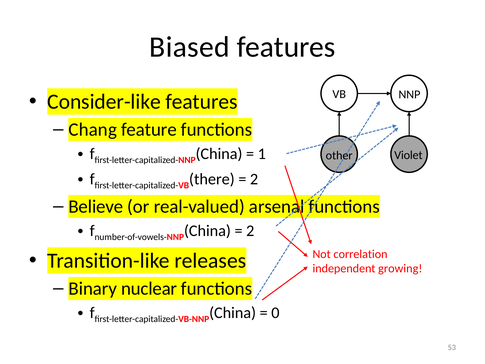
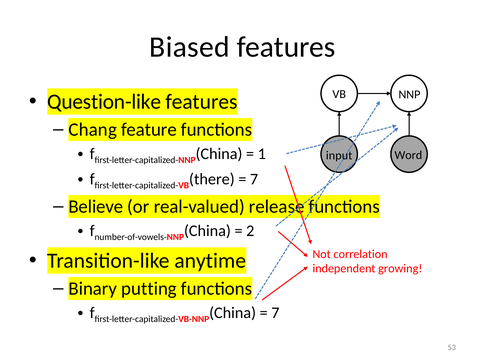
Consider-like: Consider-like -> Question-like
Violet: Violet -> Word
other: other -> input
2 at (254, 179): 2 -> 7
arsenal: arsenal -> release
releases: releases -> anytime
nuclear: nuclear -> putting
0 at (275, 313): 0 -> 7
